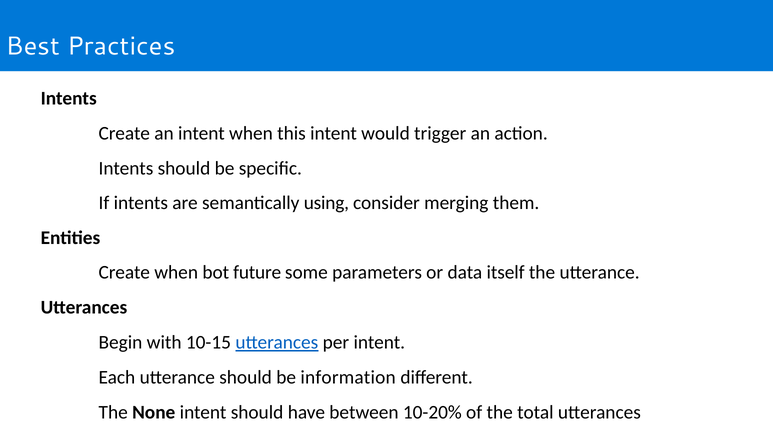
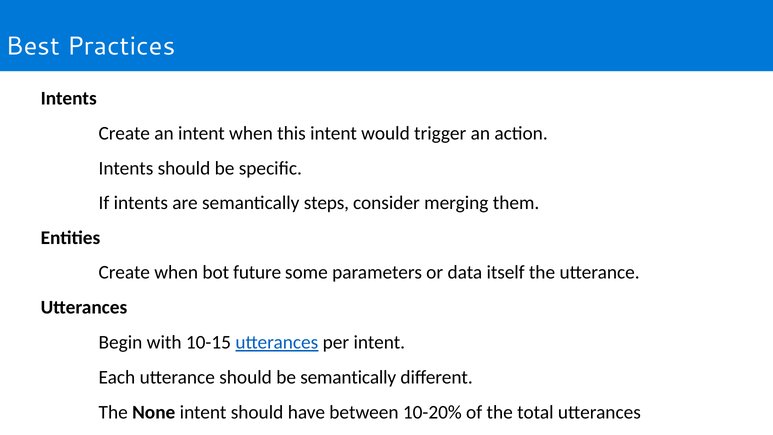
using: using -> steps
be information: information -> semantically
